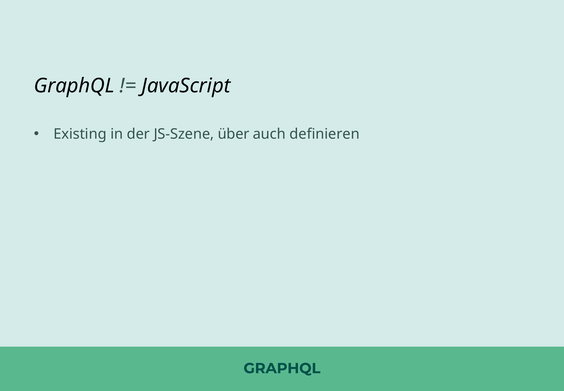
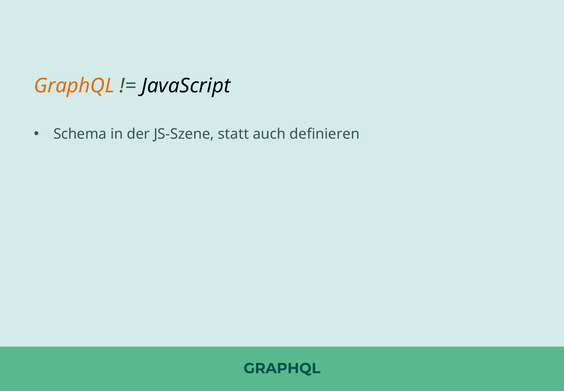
GraphQL at (74, 86) colour: black -> orange
Existing: Existing -> Schema
über: über -> statt
